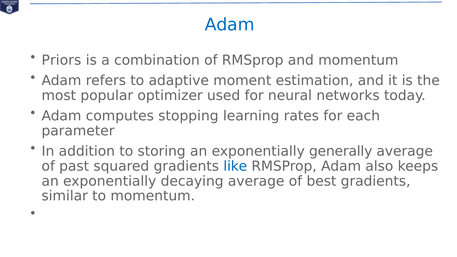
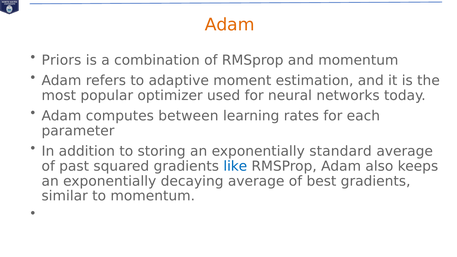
Adam at (230, 25) colour: blue -> orange
stopping: stopping -> between
generally: generally -> standard
